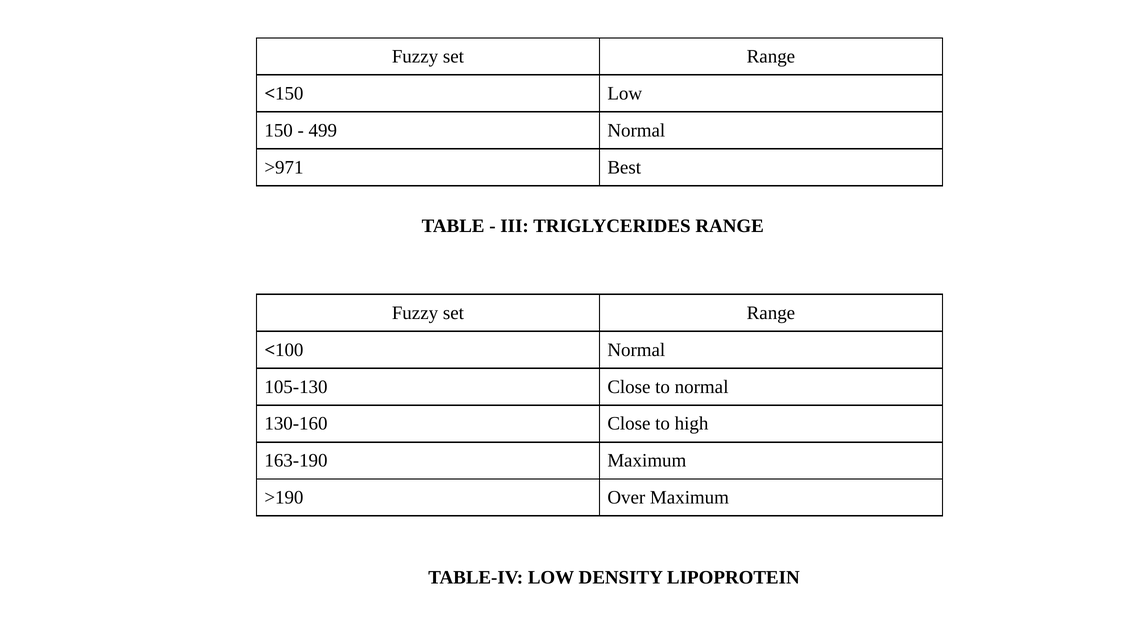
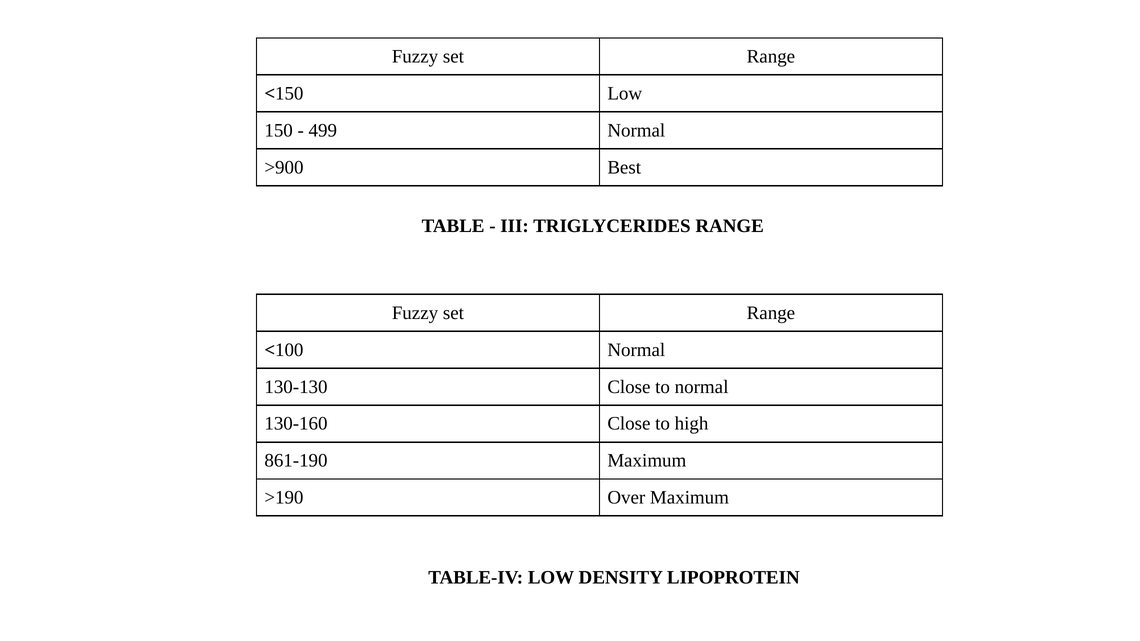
>971: >971 -> >900
105-130: 105-130 -> 130-130
163-190: 163-190 -> 861-190
